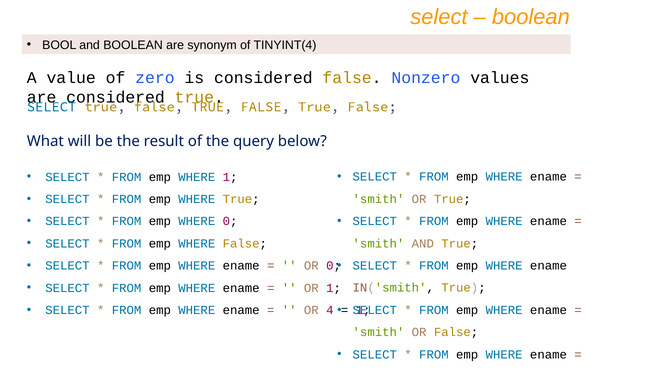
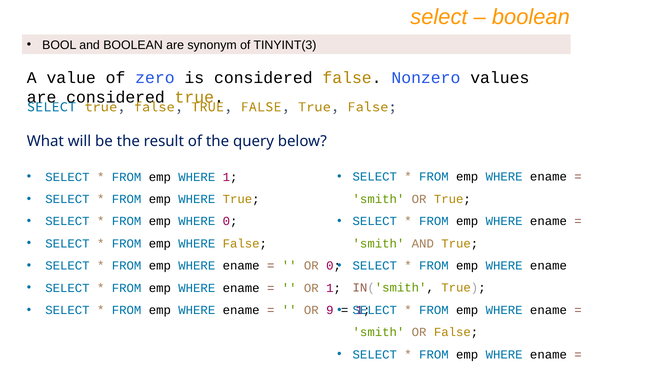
TINYINT(4: TINYINT(4 -> TINYINT(3
4: 4 -> 9
